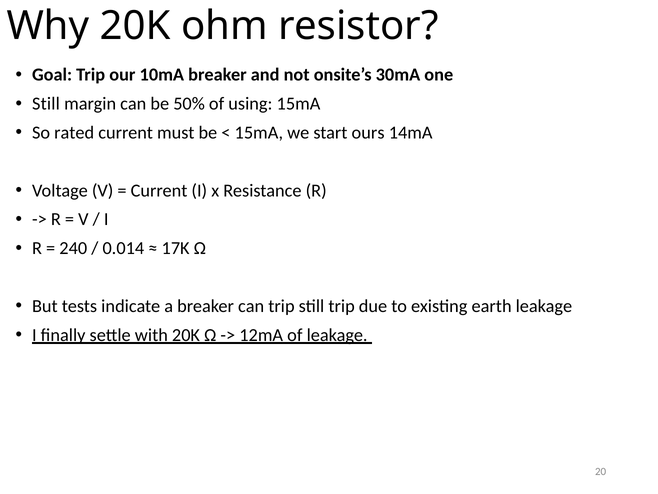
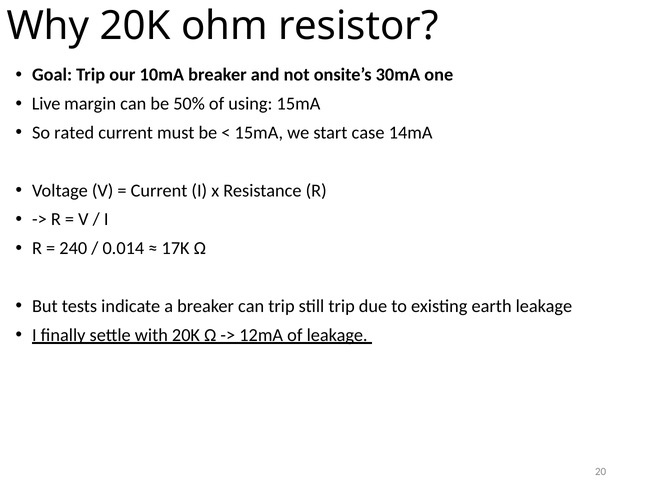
Still at (46, 104): Still -> Live
ours: ours -> case
